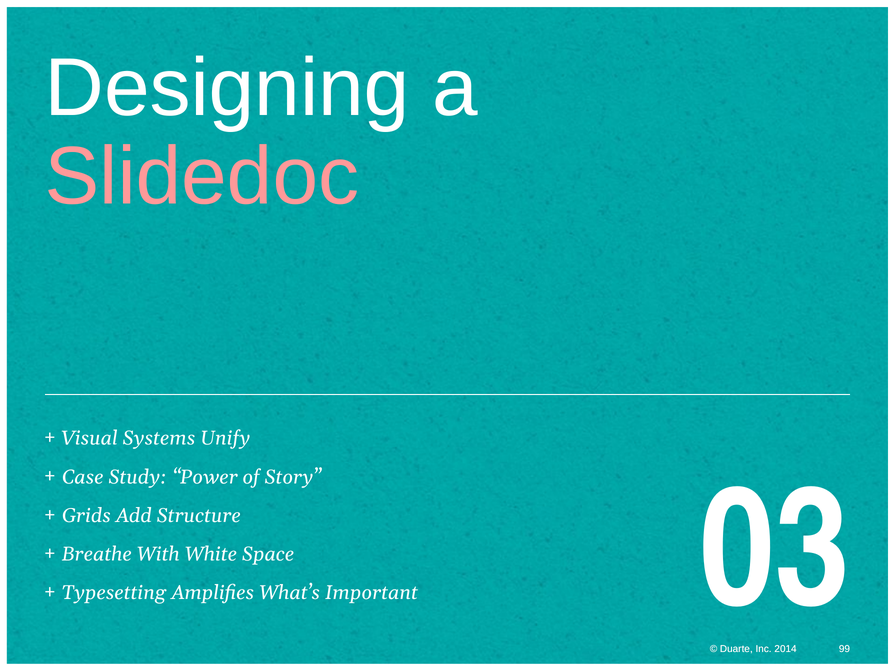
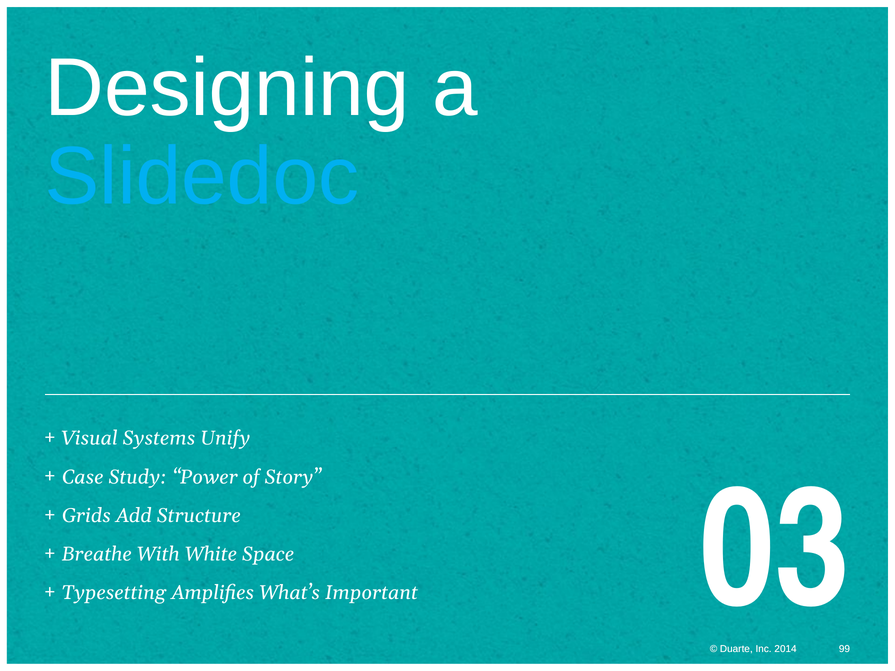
Slidedoc colour: pink -> light blue
